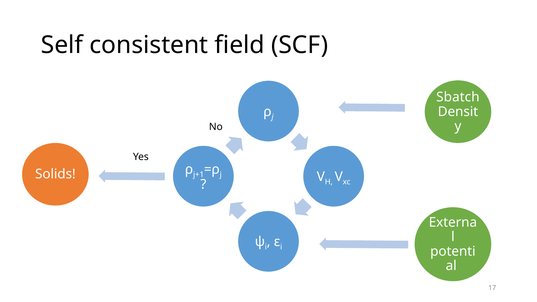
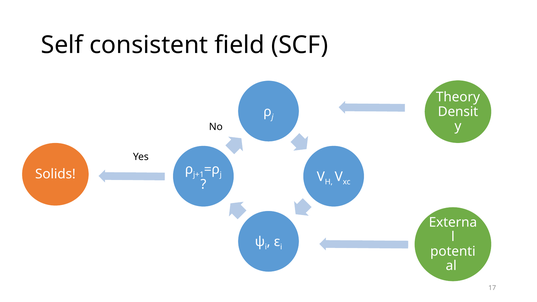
Sbatch: Sbatch -> Theory
